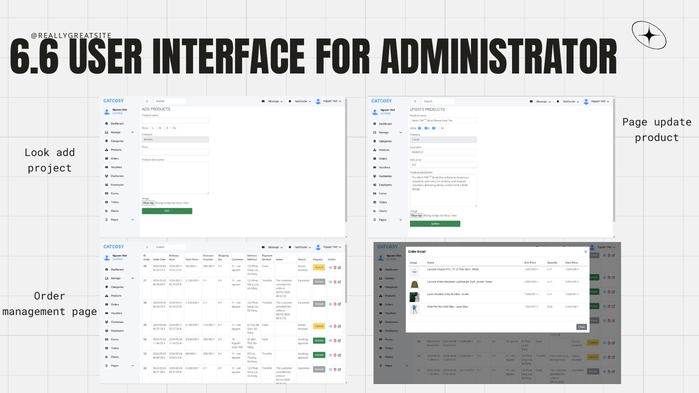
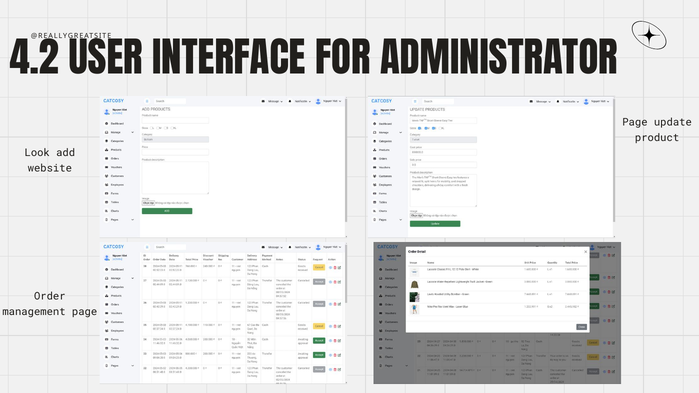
6.6: 6.6 -> 4.2
project: project -> website
